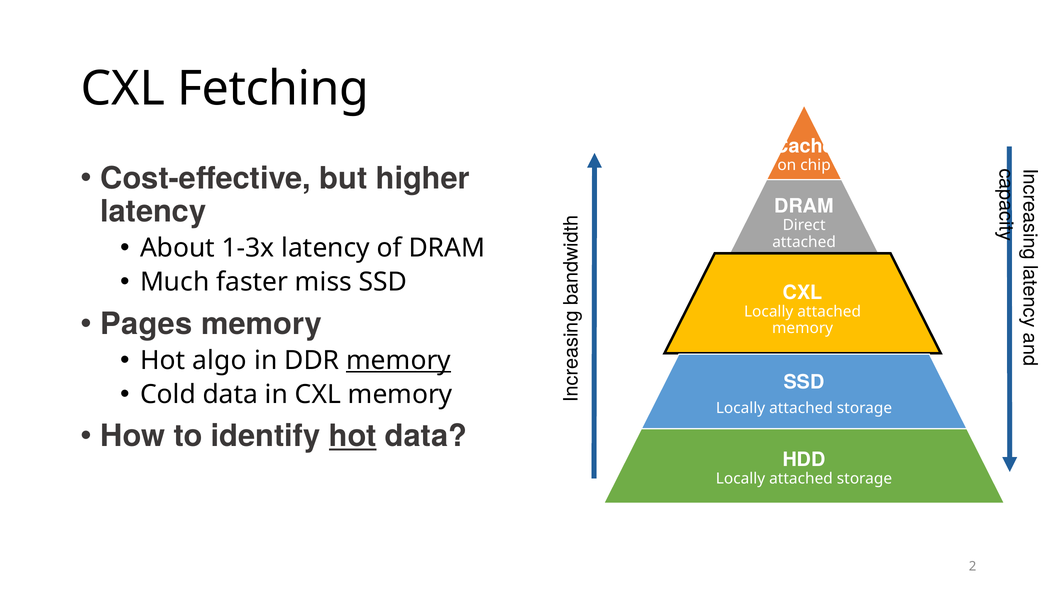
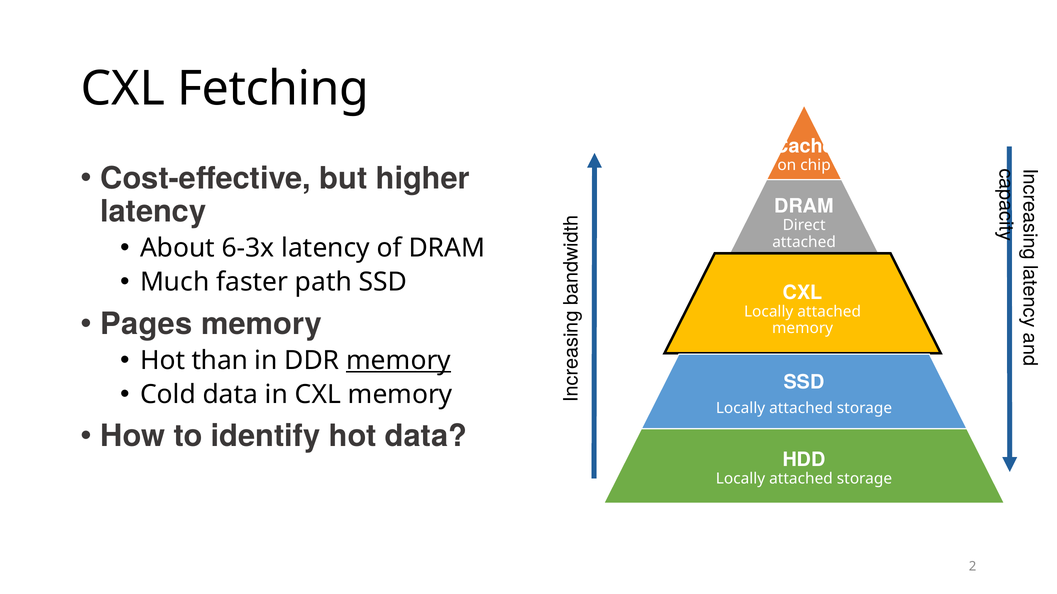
1-3x: 1-3x -> 6-3x
miss: miss -> path
algo: algo -> than
hot at (353, 437) underline: present -> none
